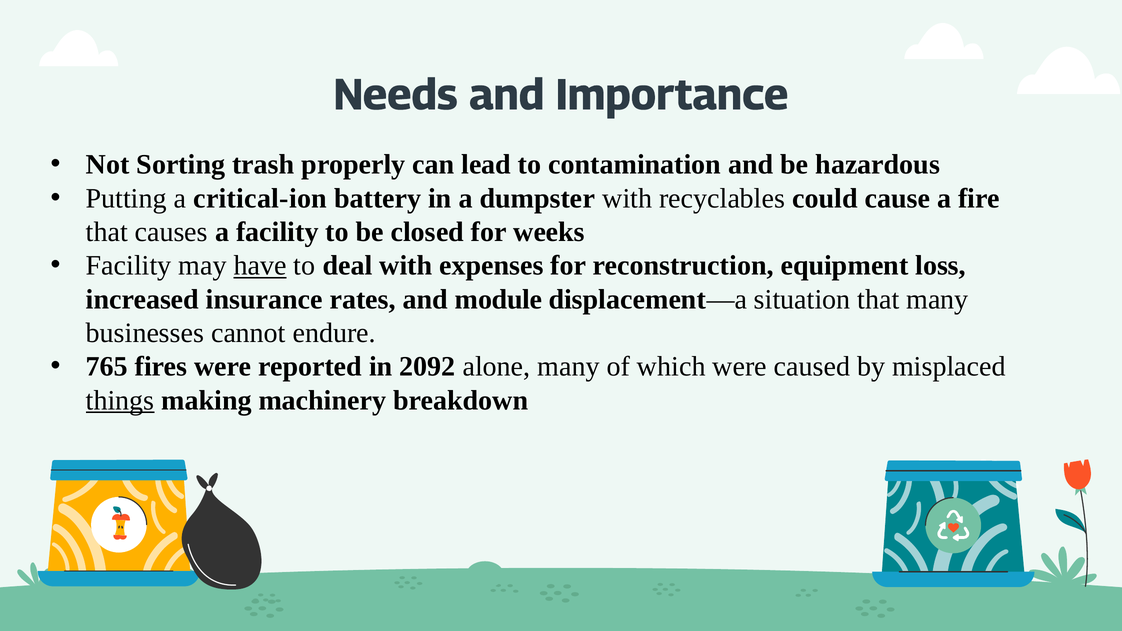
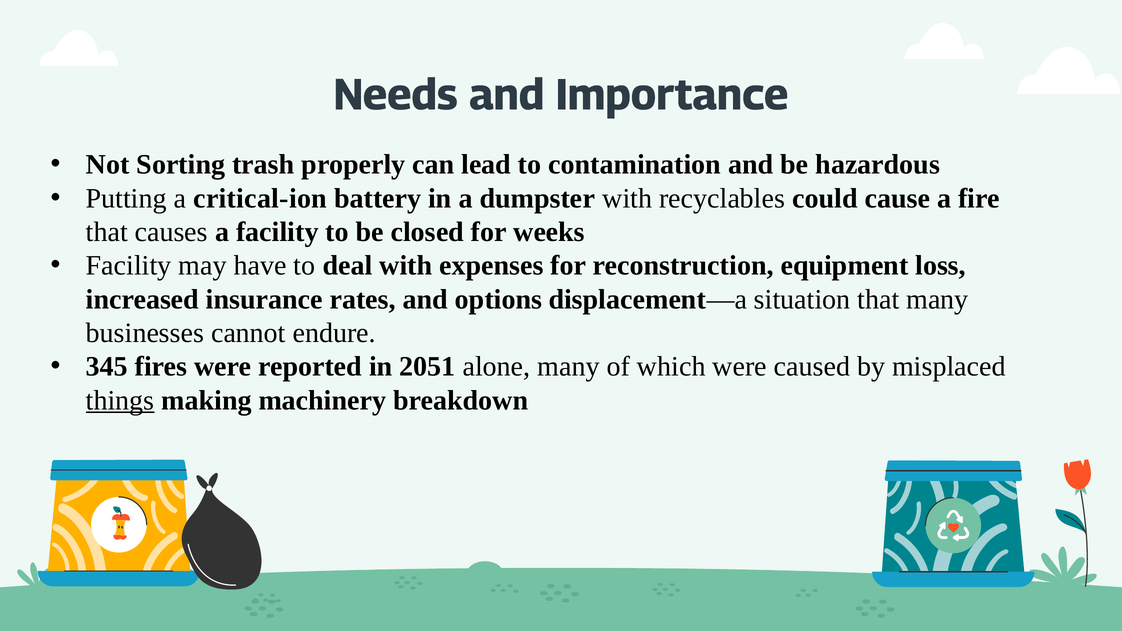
have underline: present -> none
module: module -> options
765: 765 -> 345
2092: 2092 -> 2051
